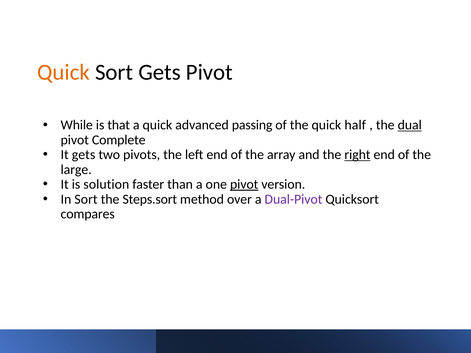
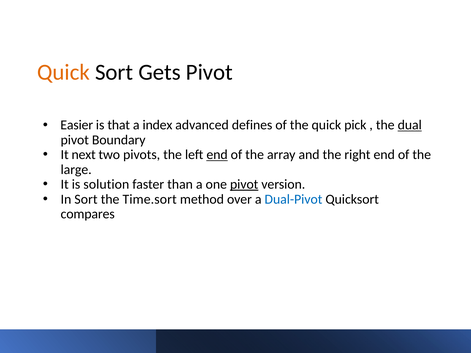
While: While -> Easier
a quick: quick -> index
passing: passing -> defines
half: half -> pick
Complete: Complete -> Boundary
It gets: gets -> next
end at (217, 155) underline: none -> present
right underline: present -> none
Steps.sort: Steps.sort -> Time.sort
Dual-Pivot colour: purple -> blue
